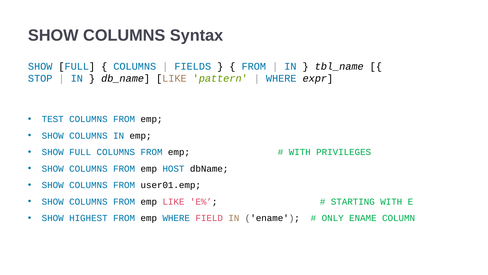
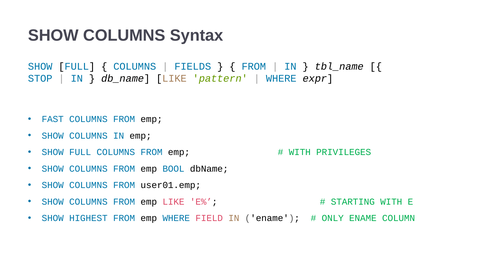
TEST: TEST -> FAST
HOST: HOST -> BOOL
